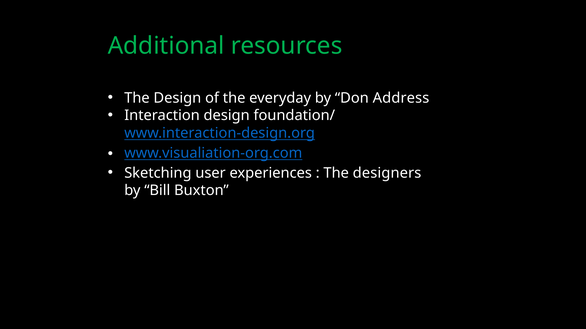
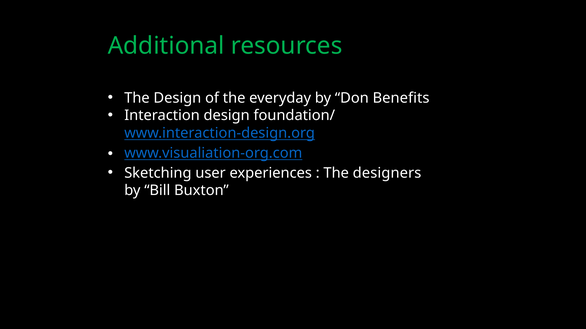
Address: Address -> Benefits
